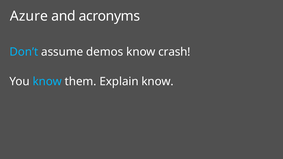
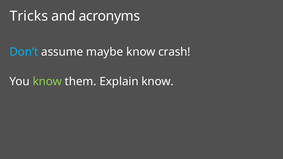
Azure: Azure -> Tricks
demos: demos -> maybe
know at (47, 82) colour: light blue -> light green
